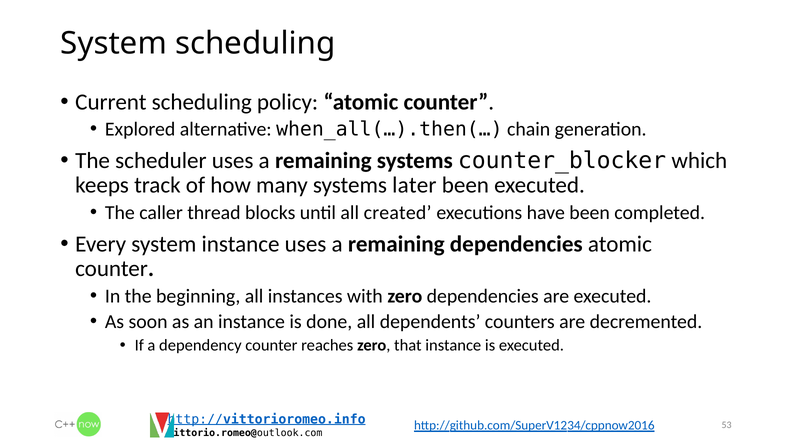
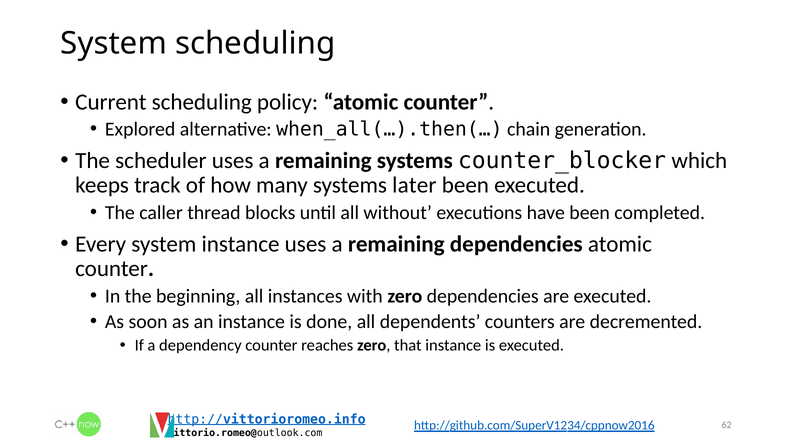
created: created -> without
53: 53 -> 62
